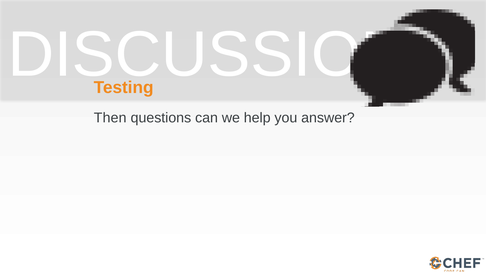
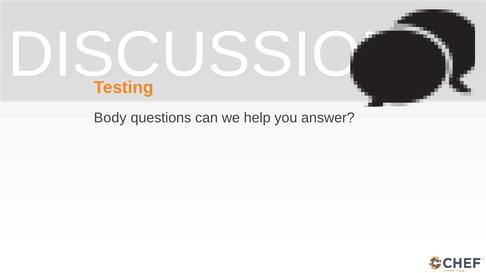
Then: Then -> Body
